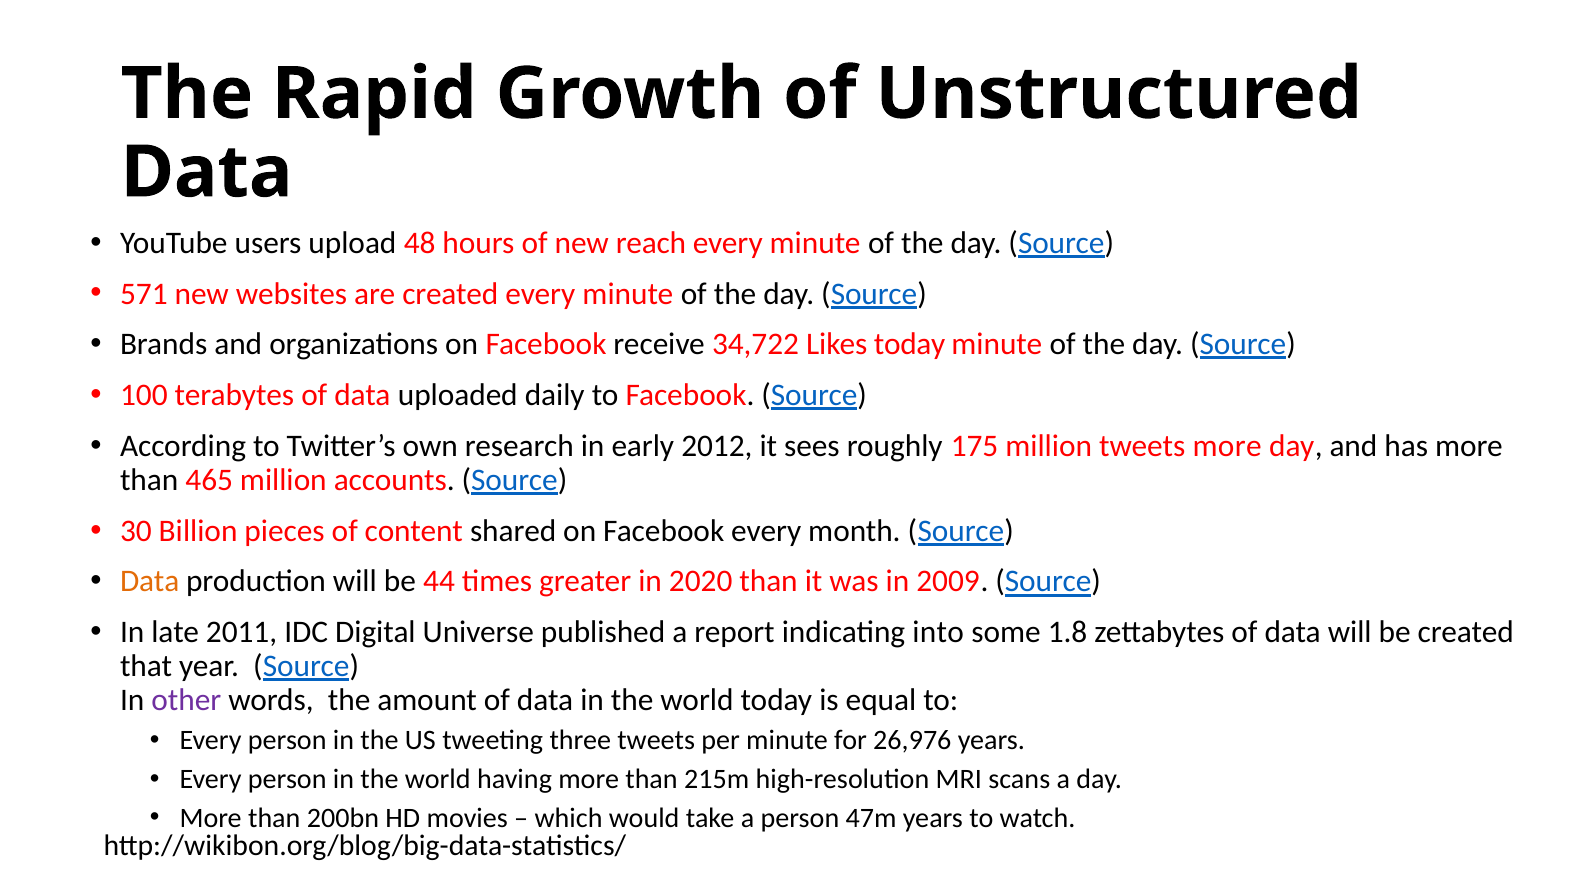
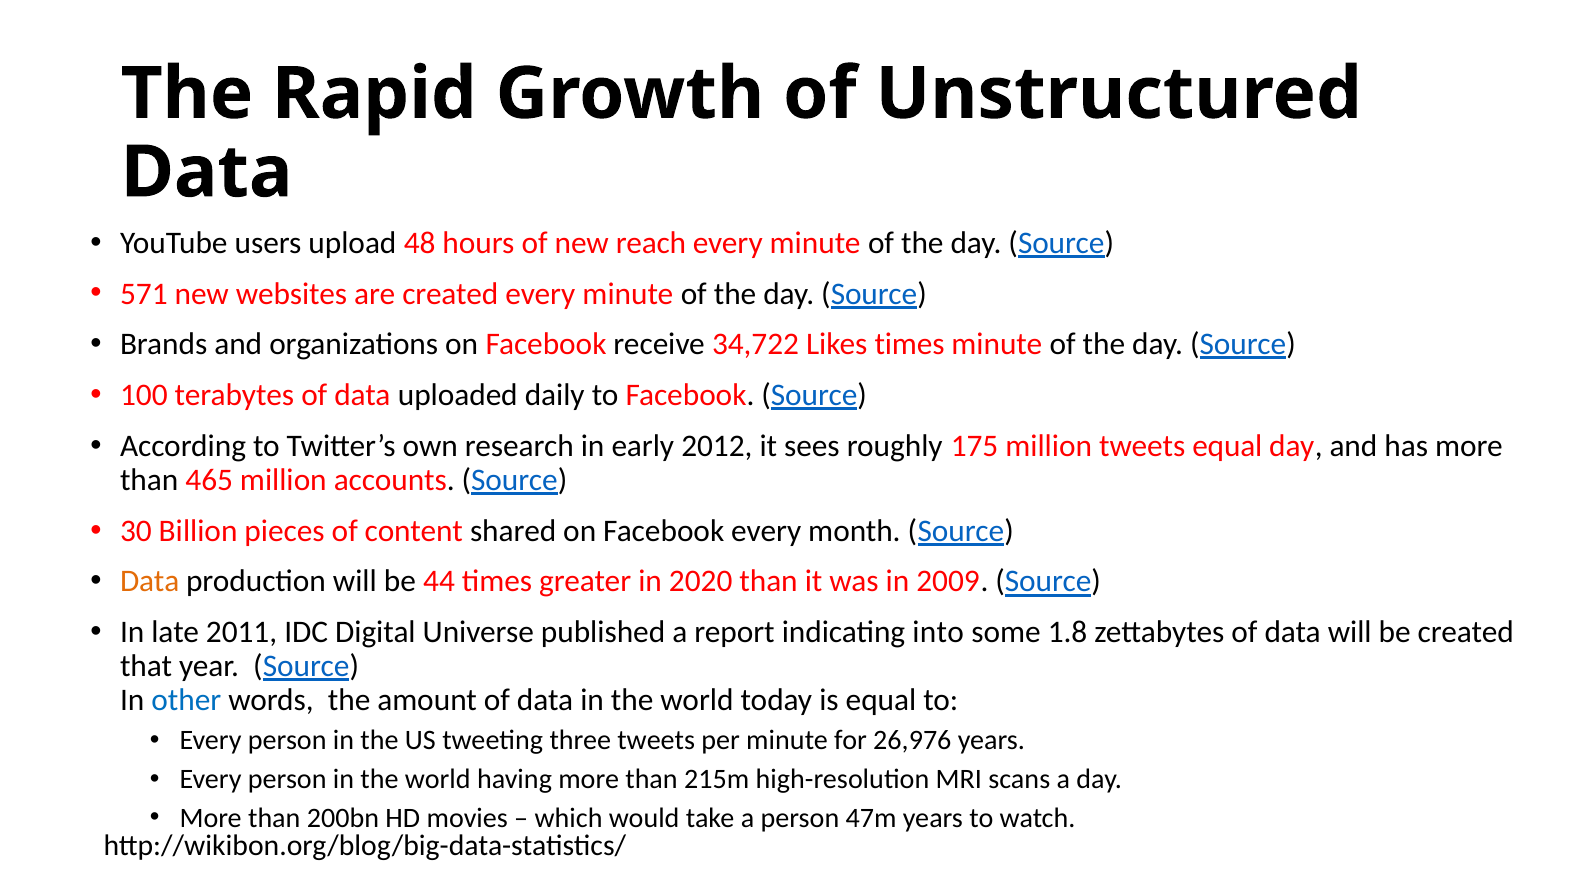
Likes today: today -> times
tweets more: more -> equal
other colour: purple -> blue
